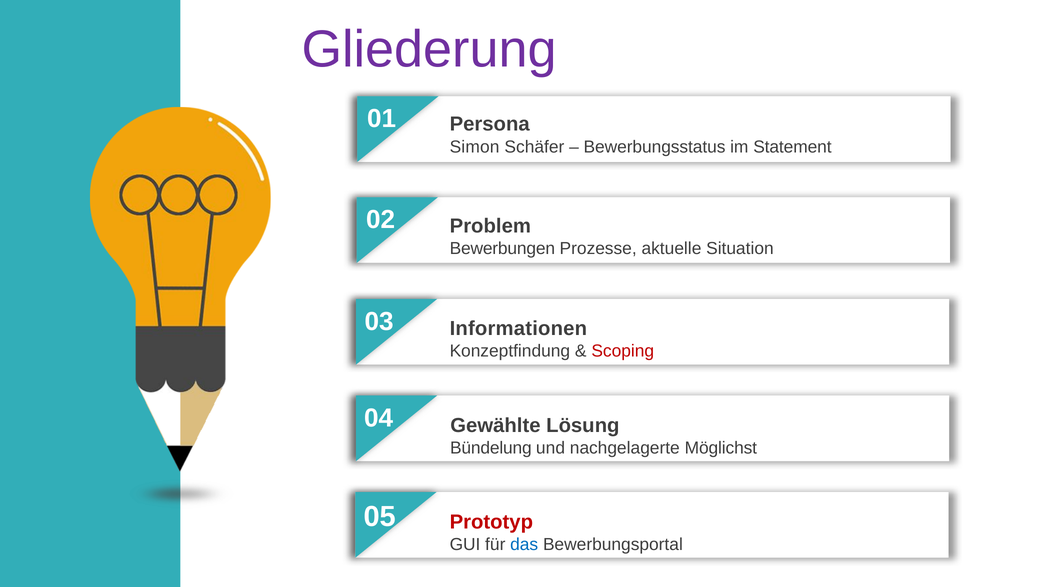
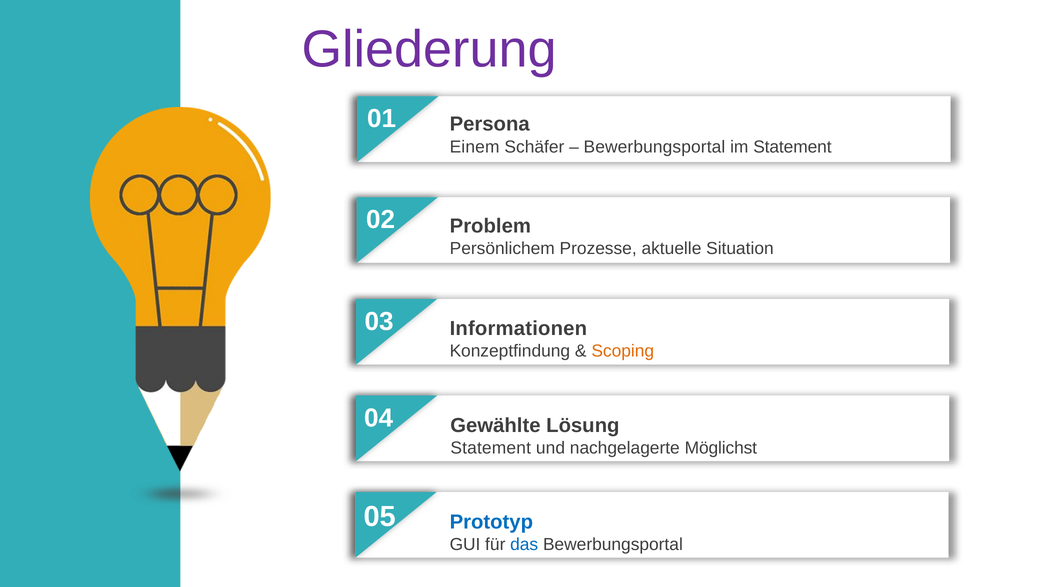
Simon: Simon -> Einem
Bewerbungsstatus at (655, 147): Bewerbungsstatus -> Bewerbungsportal
Bewerbungen: Bewerbungen -> Persönlichem
Scoping colour: red -> orange
Bündelung at (491, 448): Bündelung -> Statement
Prototyp colour: red -> blue
